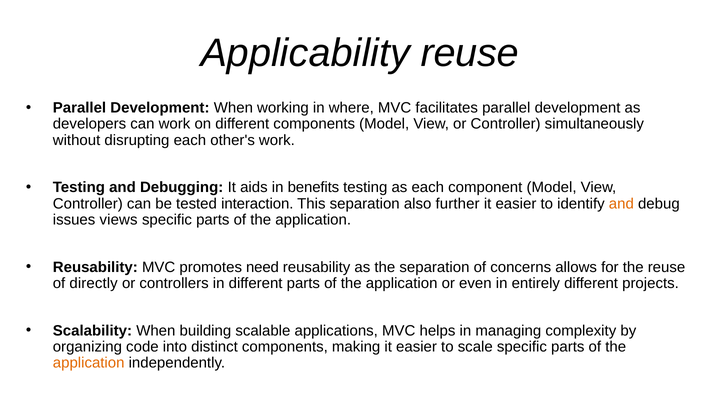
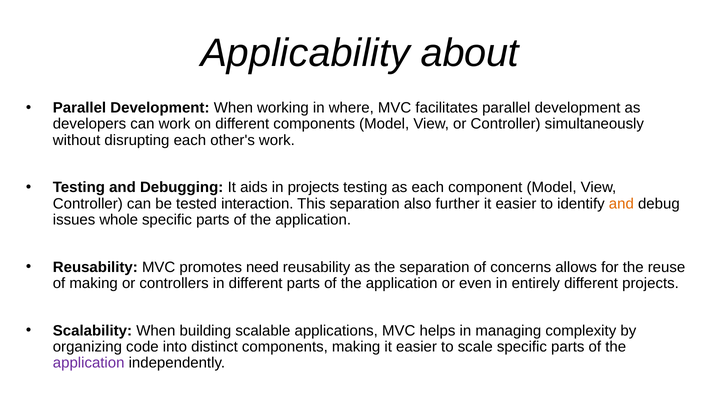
Applicability reuse: reuse -> about
in benefits: benefits -> projects
views: views -> whole
of directly: directly -> making
application at (89, 363) colour: orange -> purple
